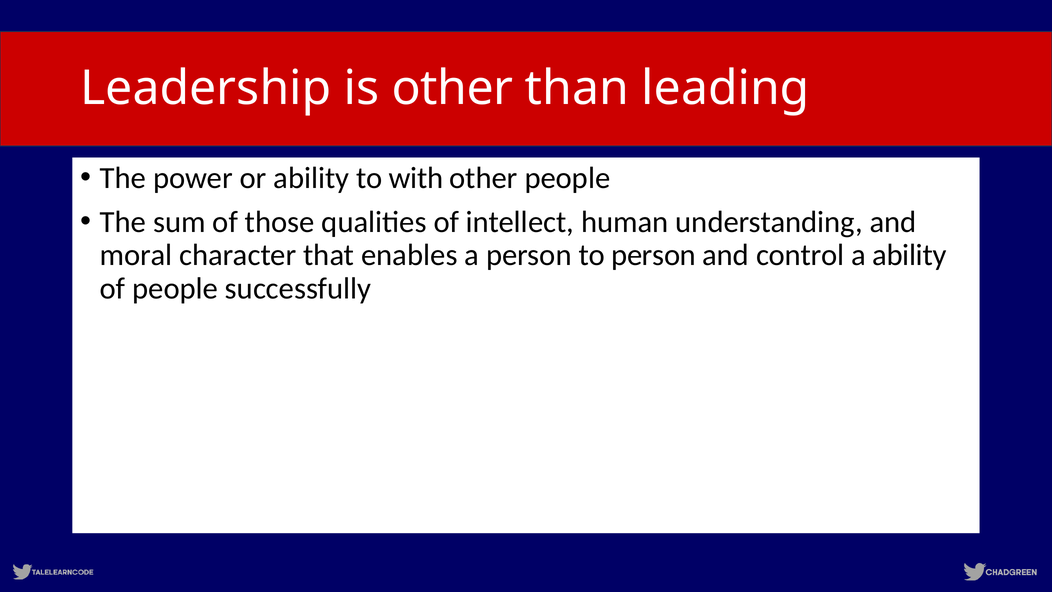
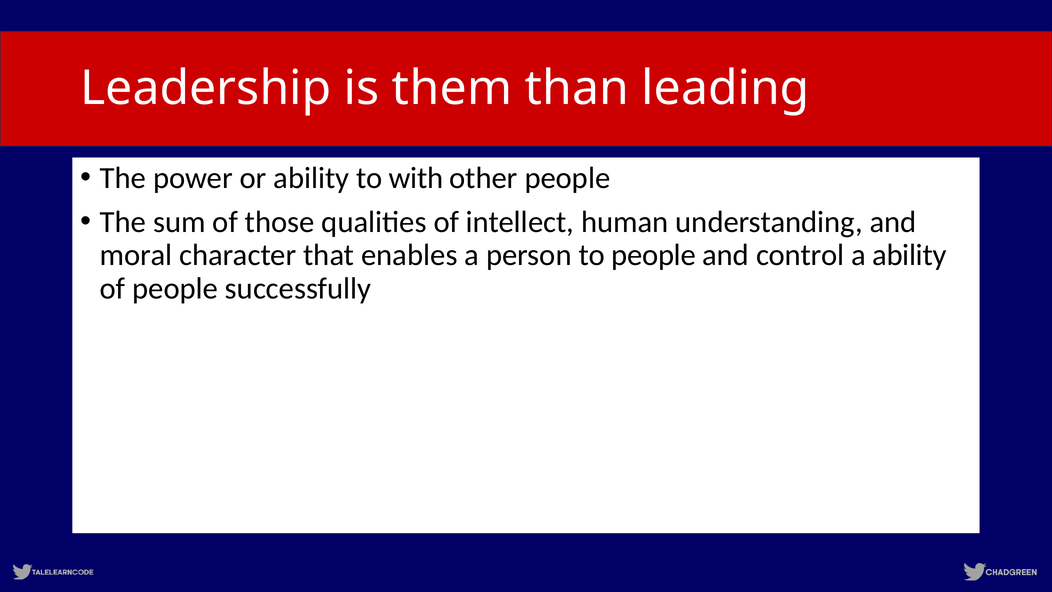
is other: other -> them
to person: person -> people
